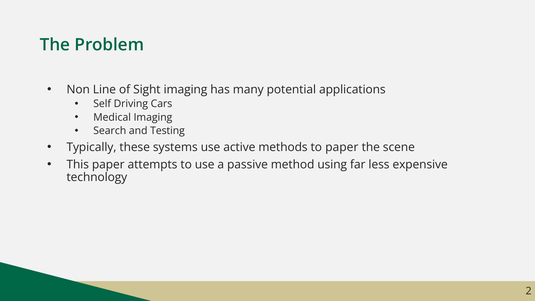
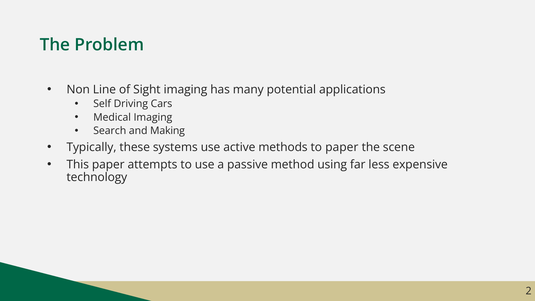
Testing: Testing -> Making
